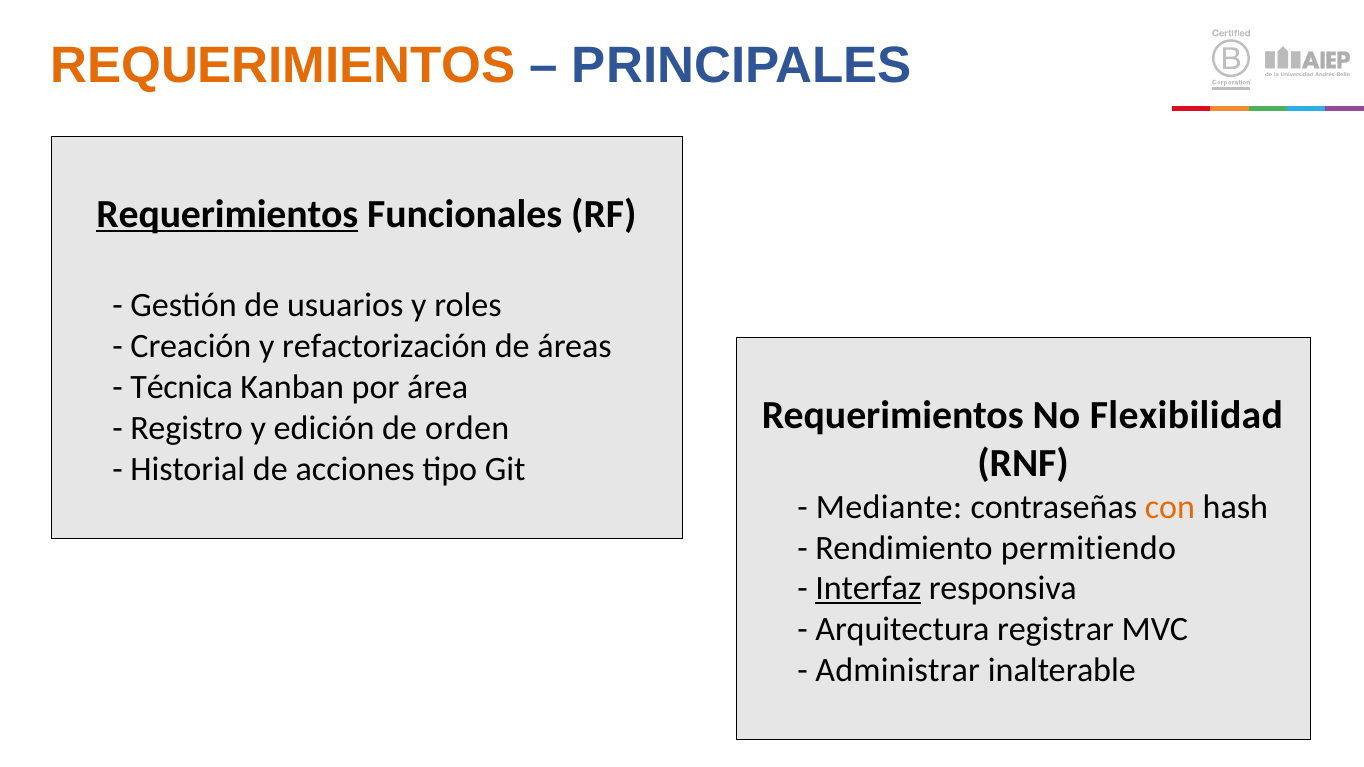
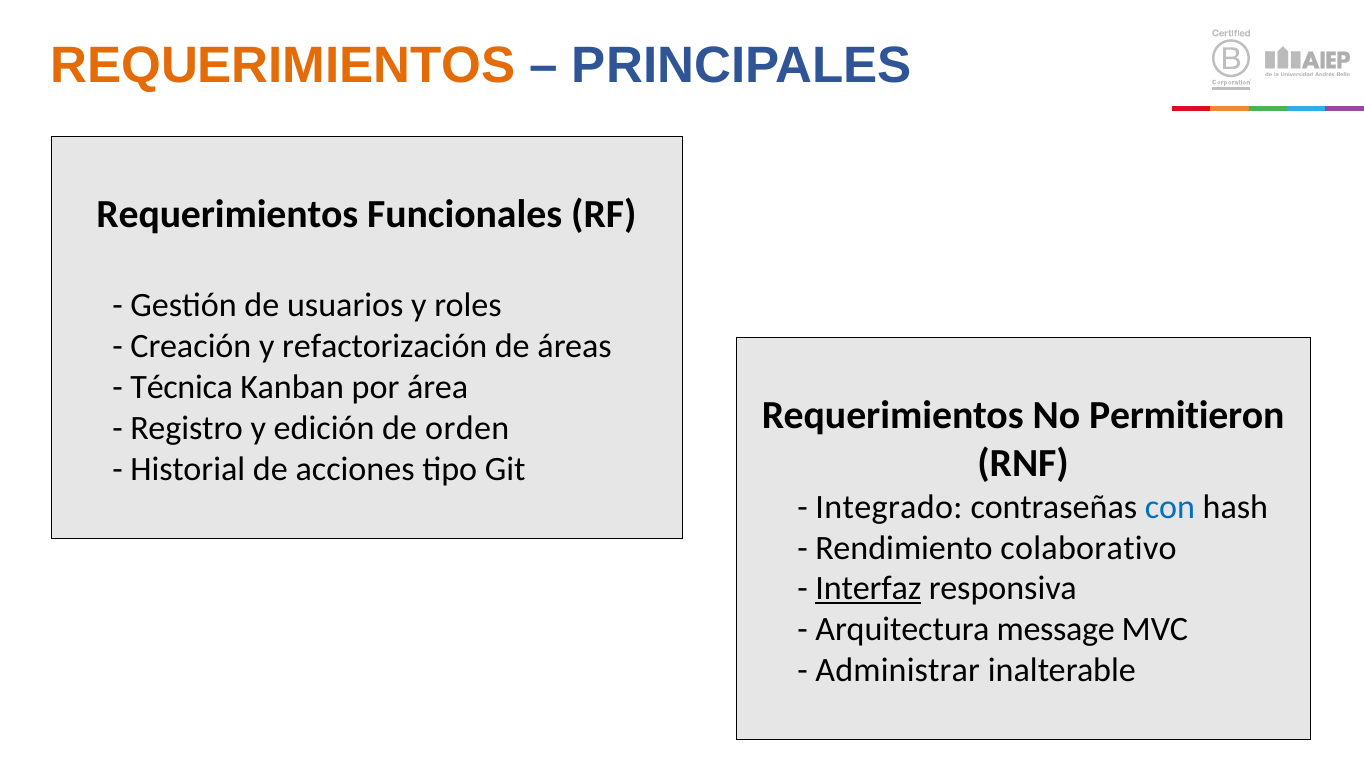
Requerimientos at (227, 214) underline: present -> none
Flexibilidad: Flexibilidad -> Permitieron
Mediante: Mediante -> Integrado
con colour: orange -> blue
permitiendo: permitiendo -> colaborativo
registrar: registrar -> message
